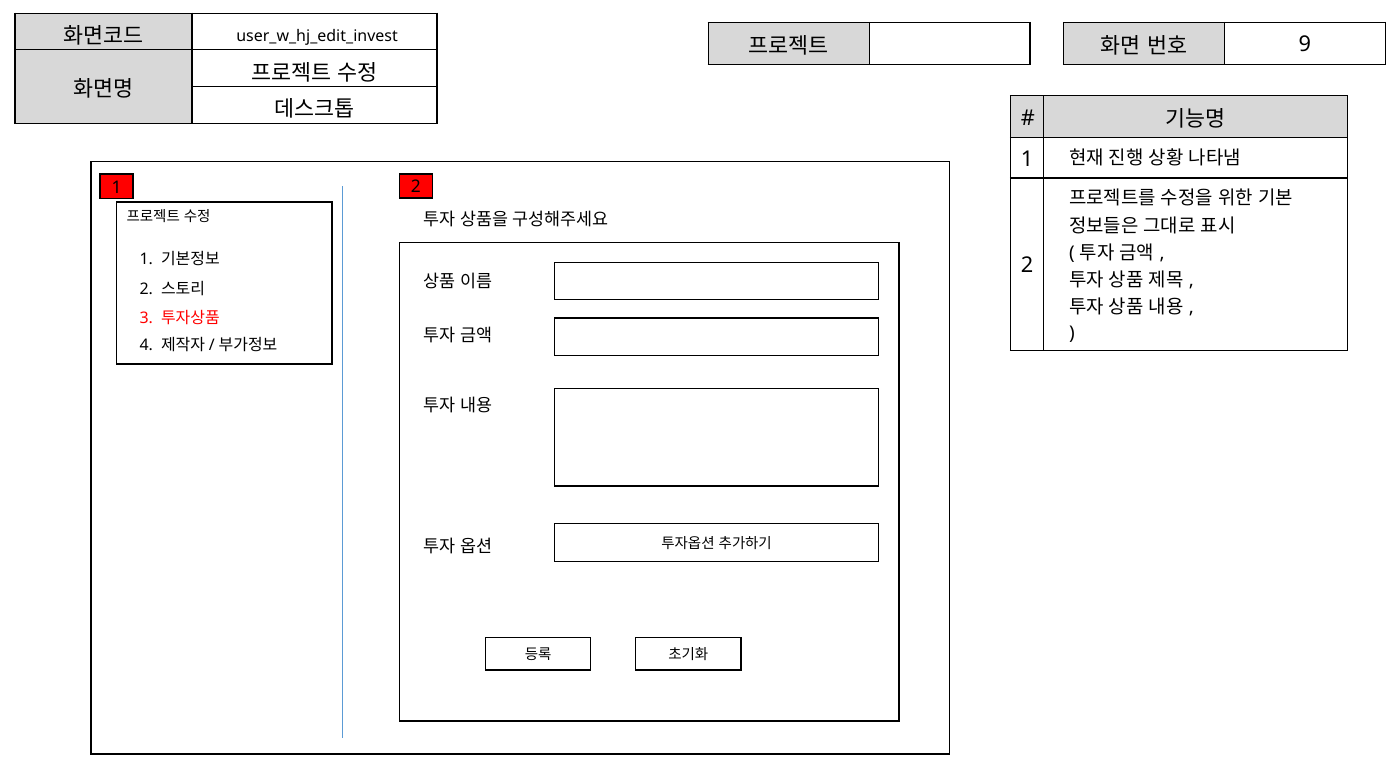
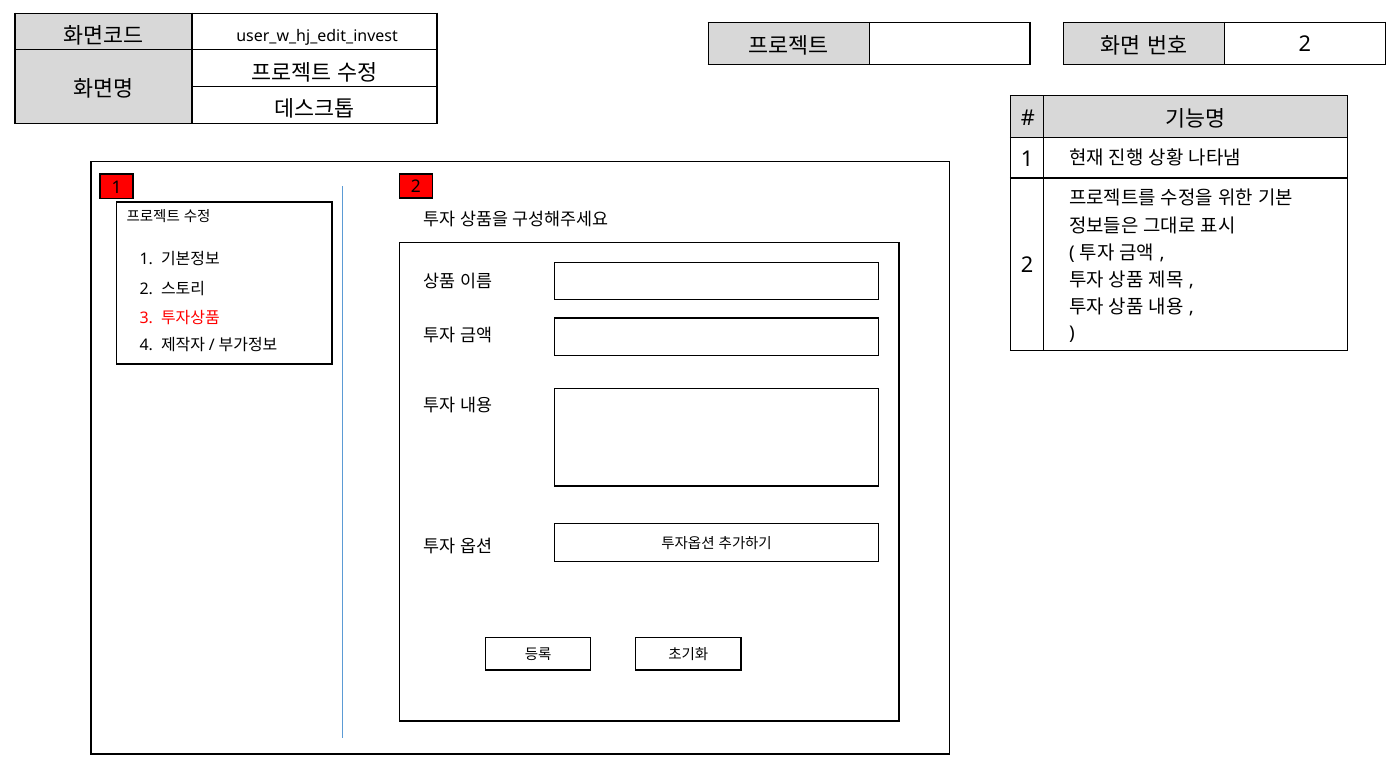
9 at (1305, 45): 9 -> 2
